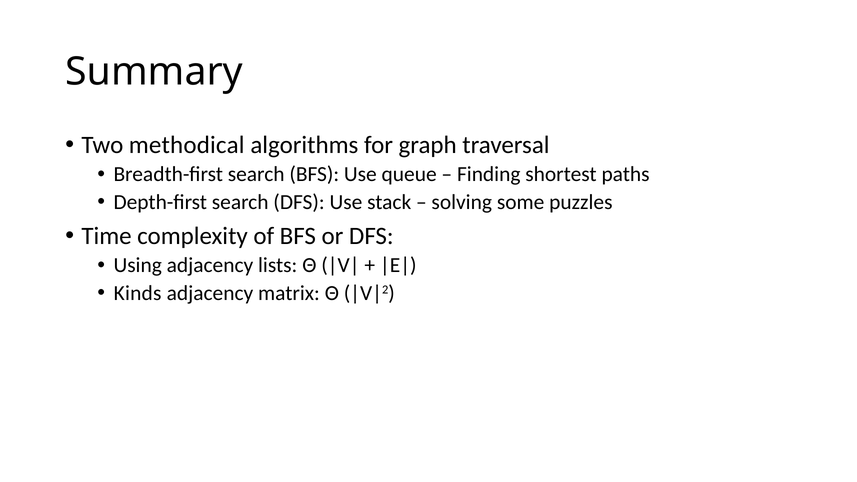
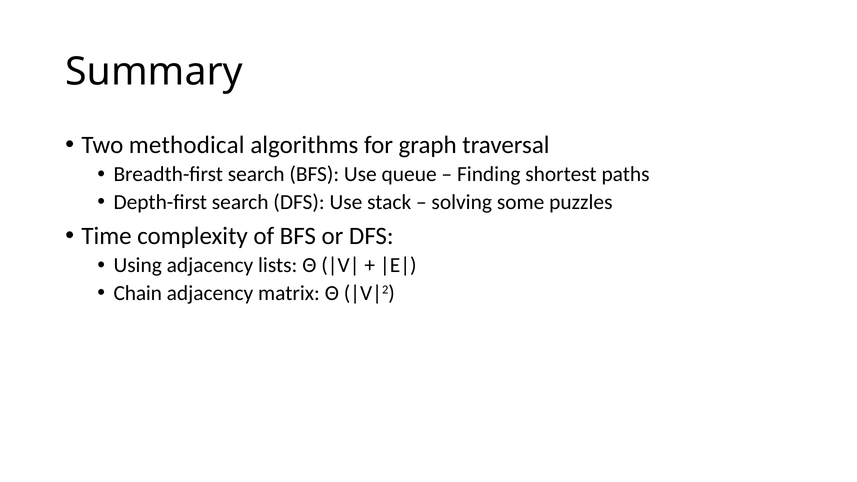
Kinds: Kinds -> Chain
